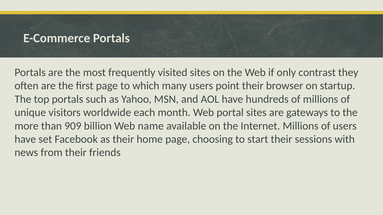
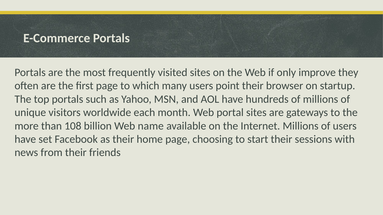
contrast: contrast -> improve
909: 909 -> 108
